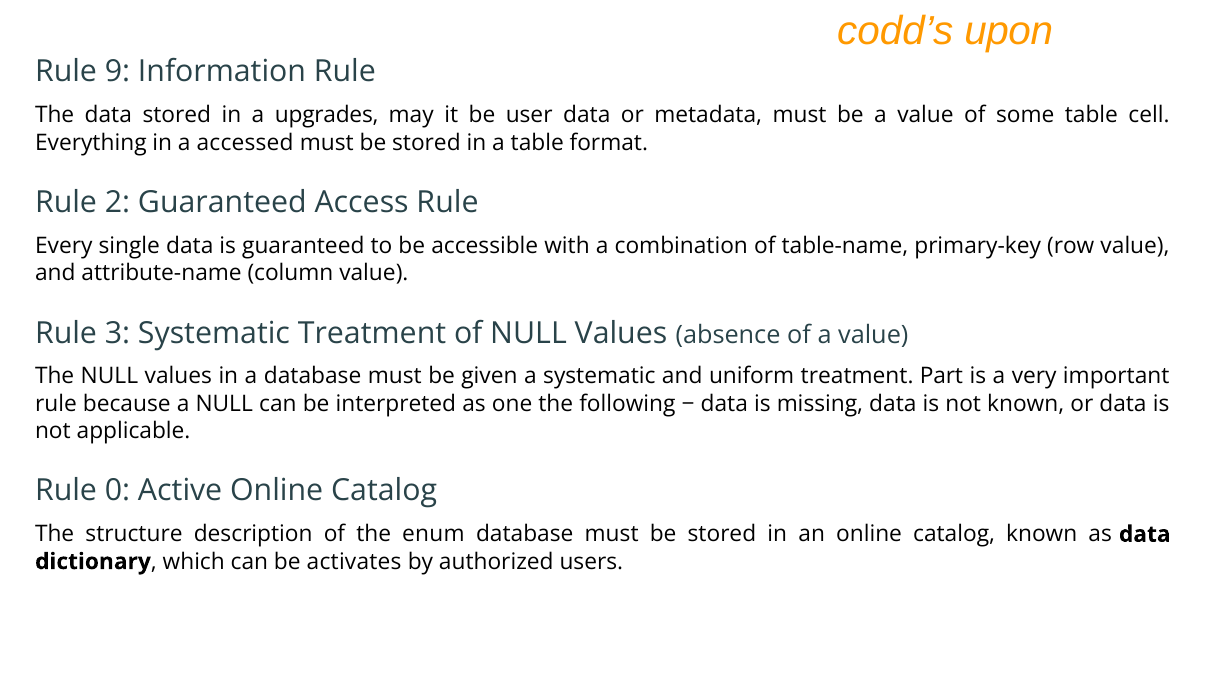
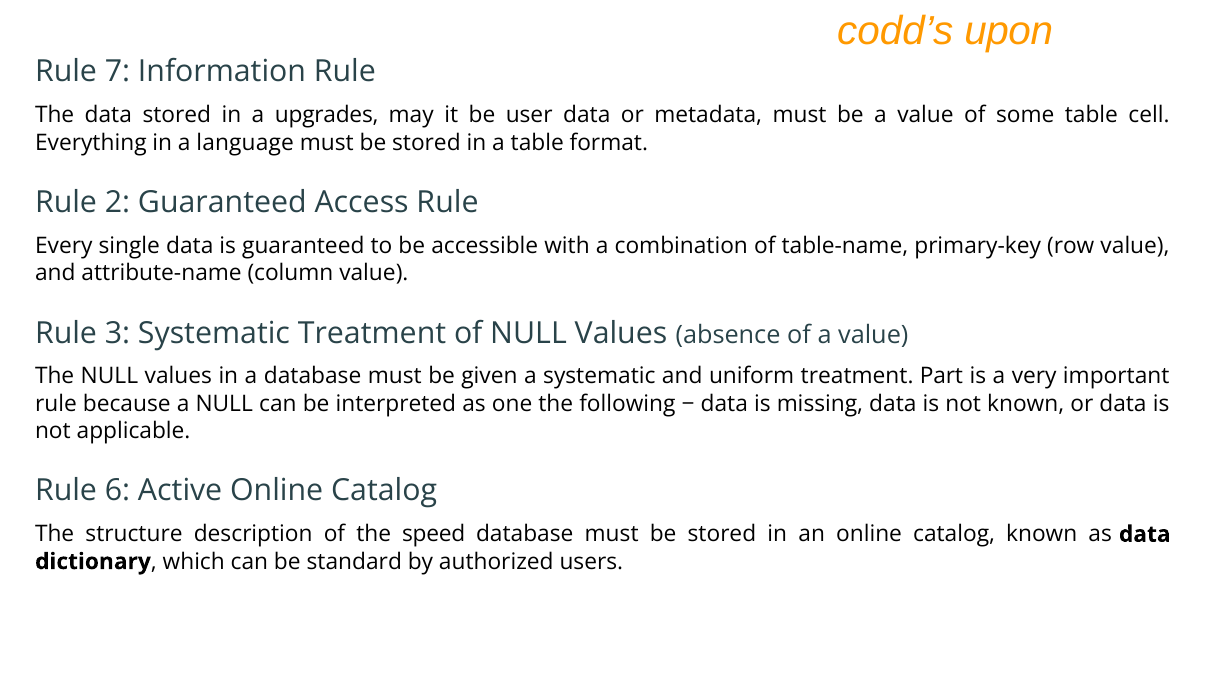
9: 9 -> 7
accessed: accessed -> language
0: 0 -> 6
enum: enum -> speed
activates: activates -> standard
